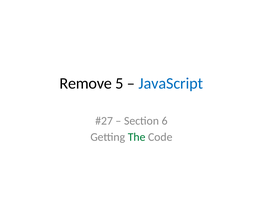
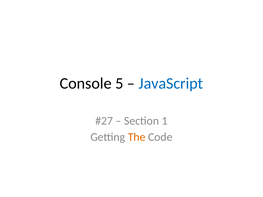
Remove: Remove -> Console
6: 6 -> 1
The colour: green -> orange
